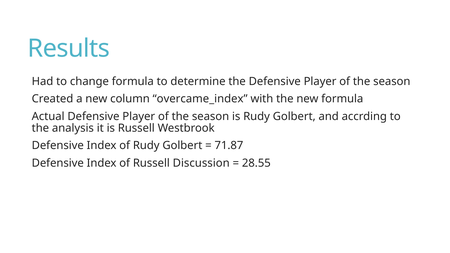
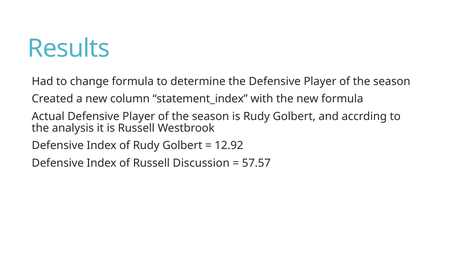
overcame_index: overcame_index -> statement_index
71.87: 71.87 -> 12.92
28.55: 28.55 -> 57.57
